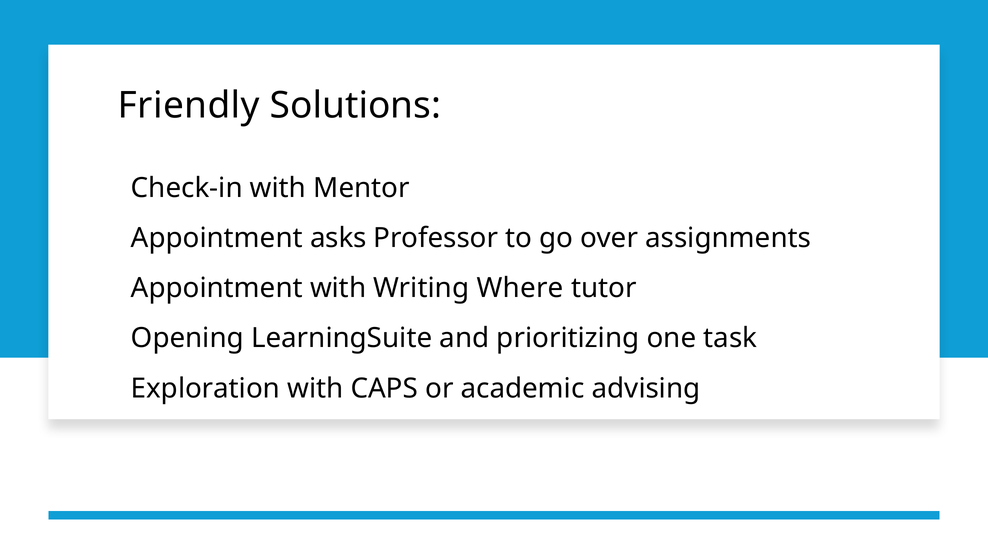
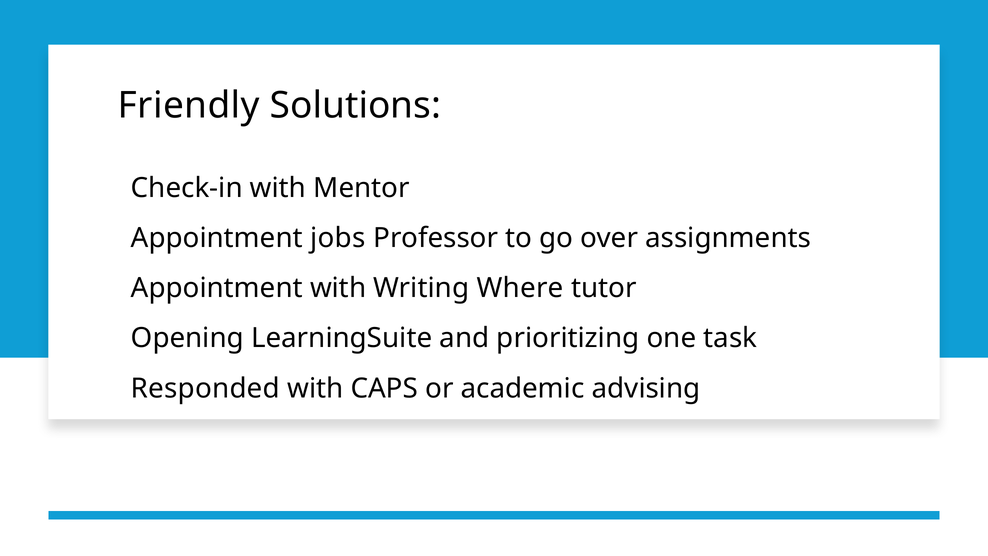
asks: asks -> jobs
Exploration: Exploration -> Responded
